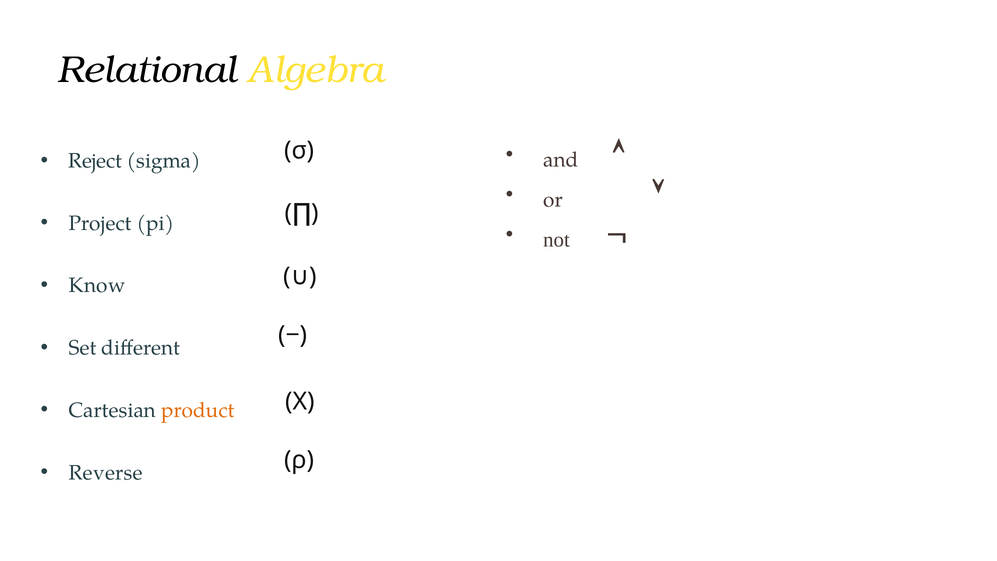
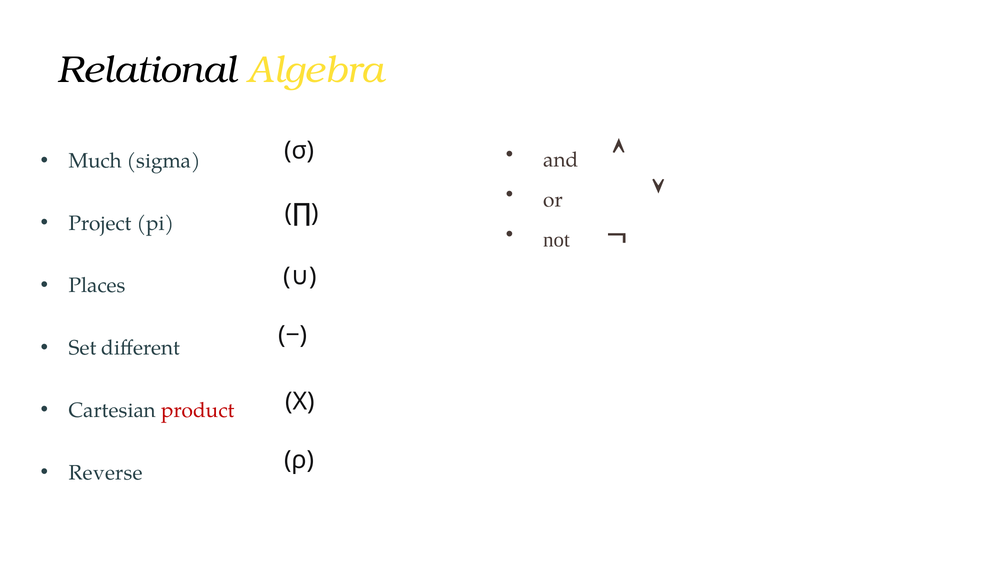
Reject: Reject -> Much
Know: Know -> Places
product colour: orange -> red
